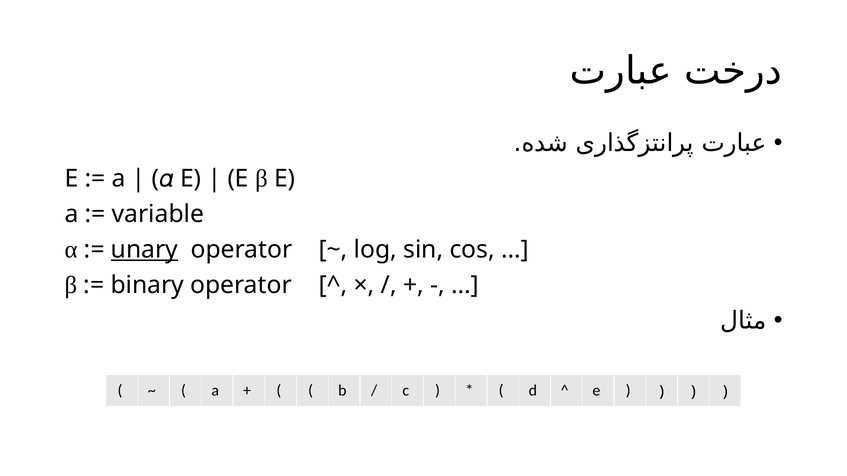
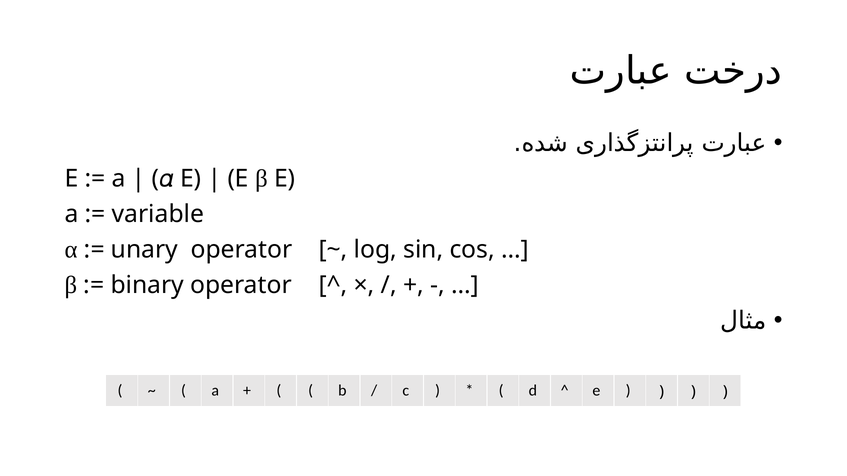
unary underline: present -> none
